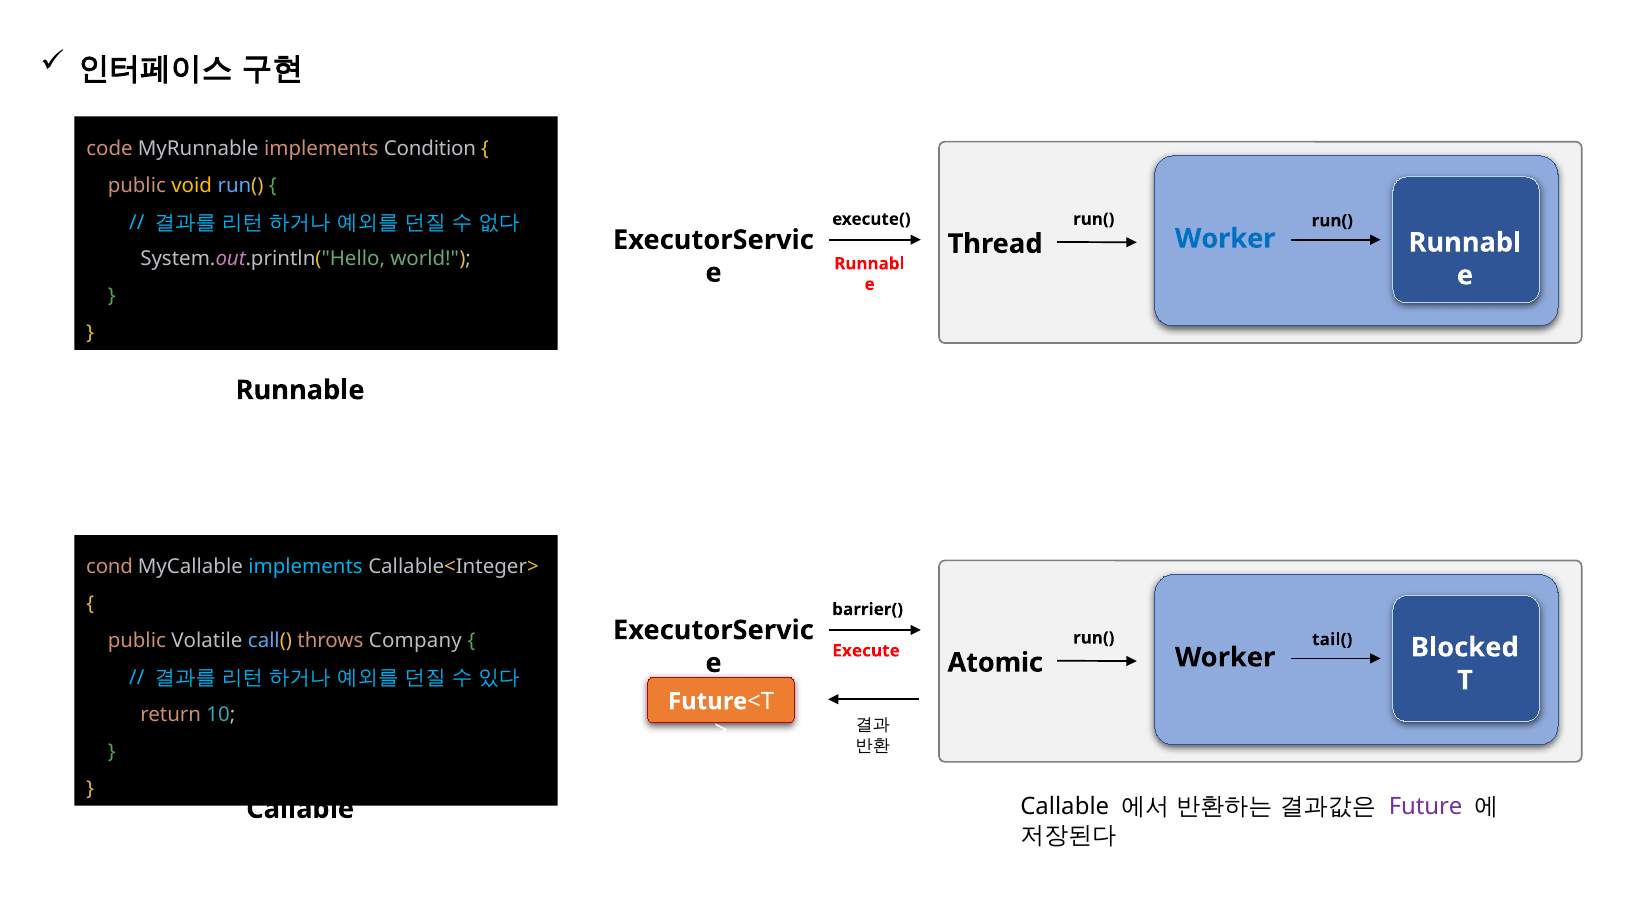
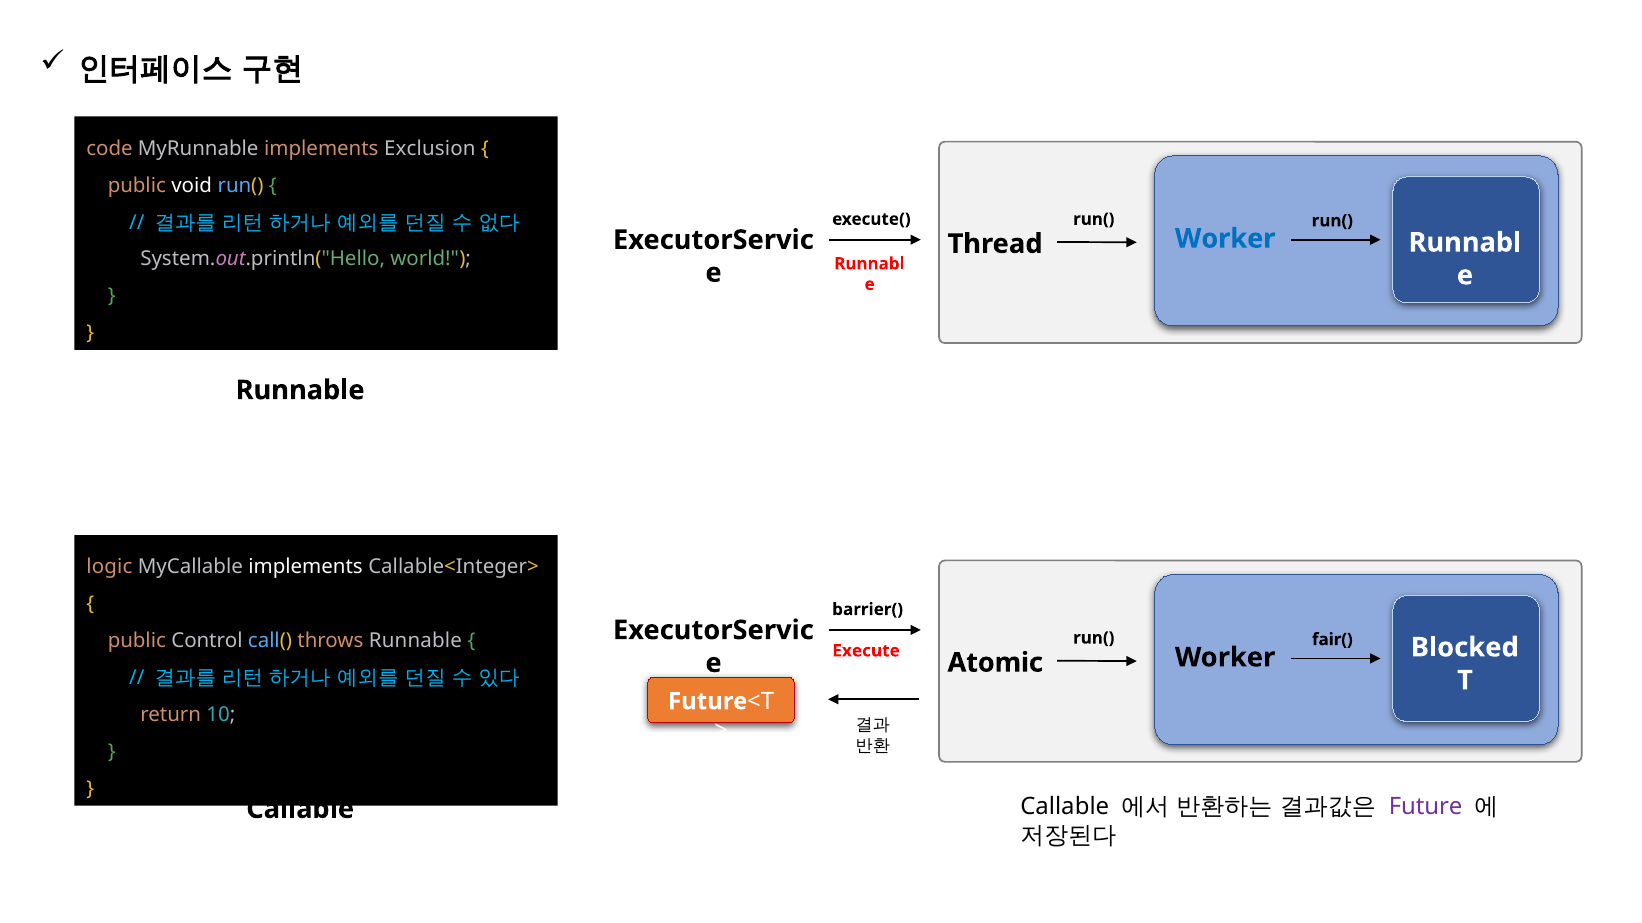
Condition: Condition -> Exclusion
void colour: yellow -> white
cond: cond -> logic
implements at (306, 568) colour: light blue -> white
tail(: tail( -> fair(
Volatile: Volatile -> Control
throws Company: Company -> Runnable
